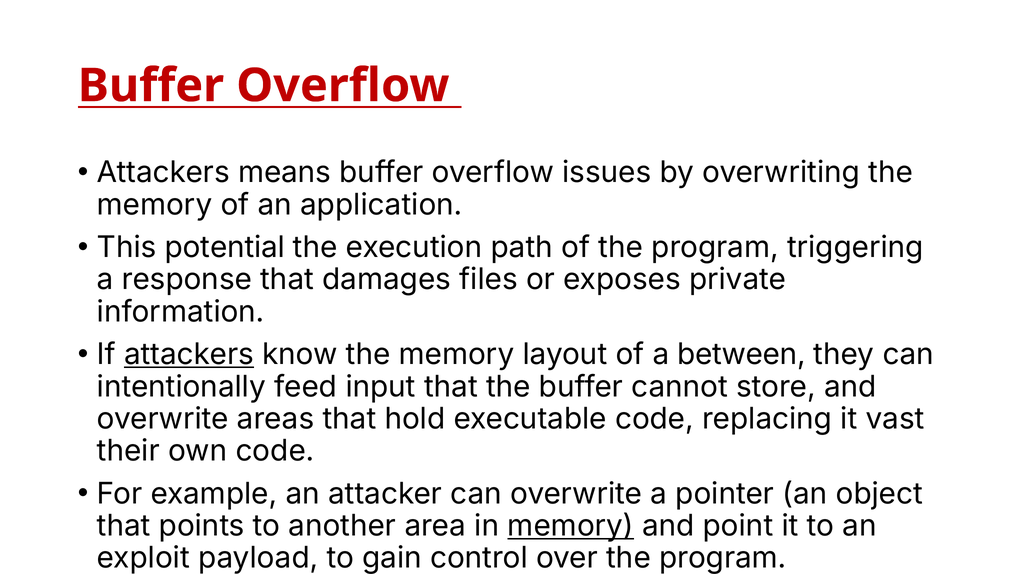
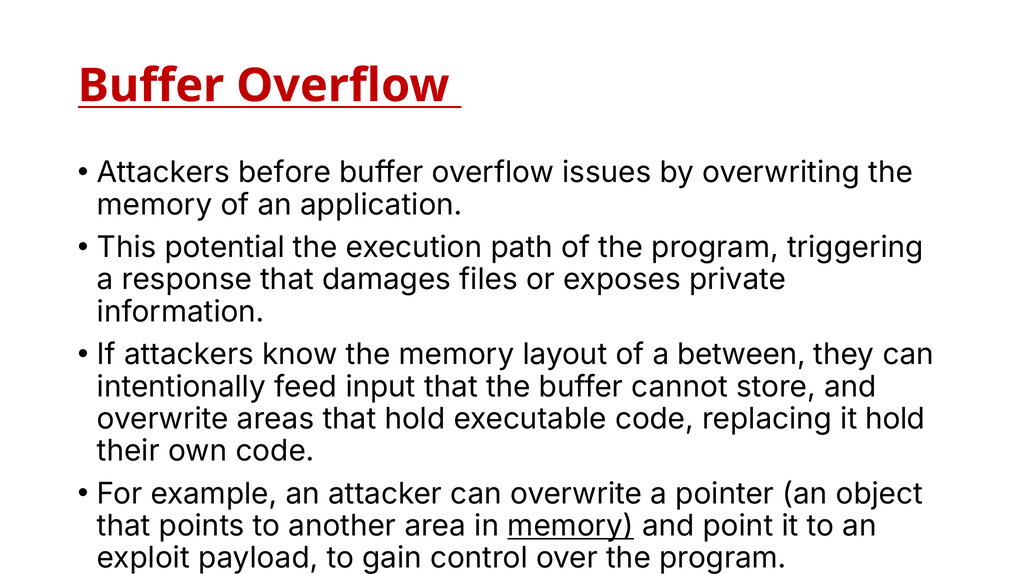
means: means -> before
attackers at (189, 354) underline: present -> none
it vast: vast -> hold
